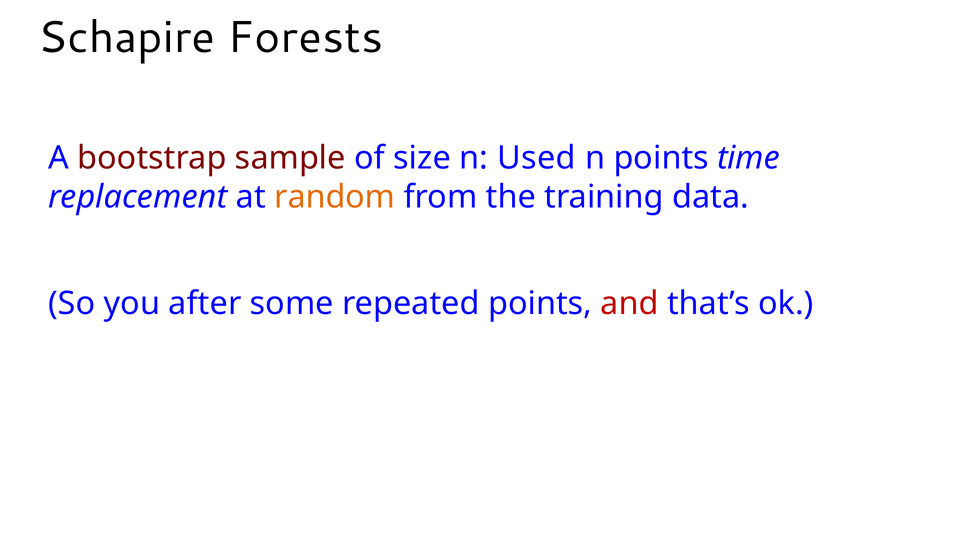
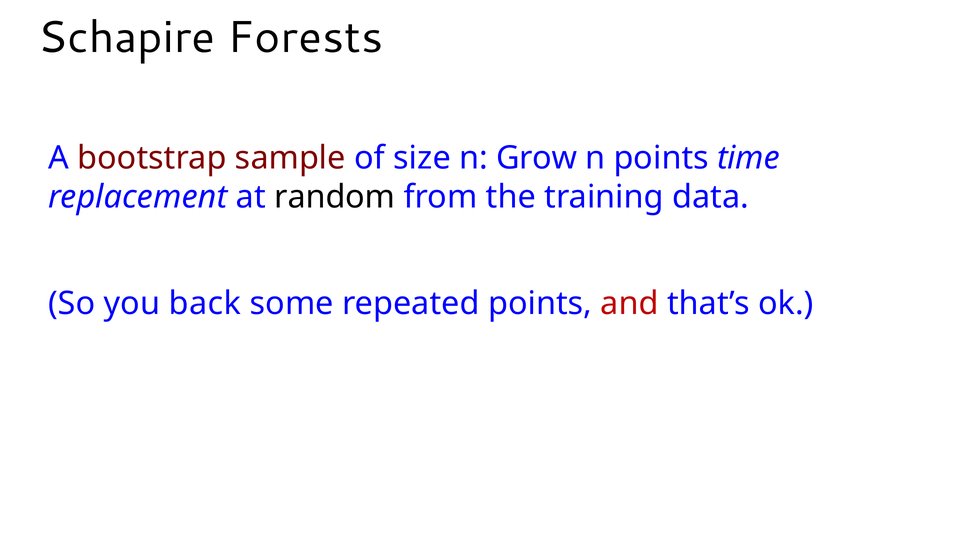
Used: Used -> Grow
random colour: orange -> black
after: after -> back
